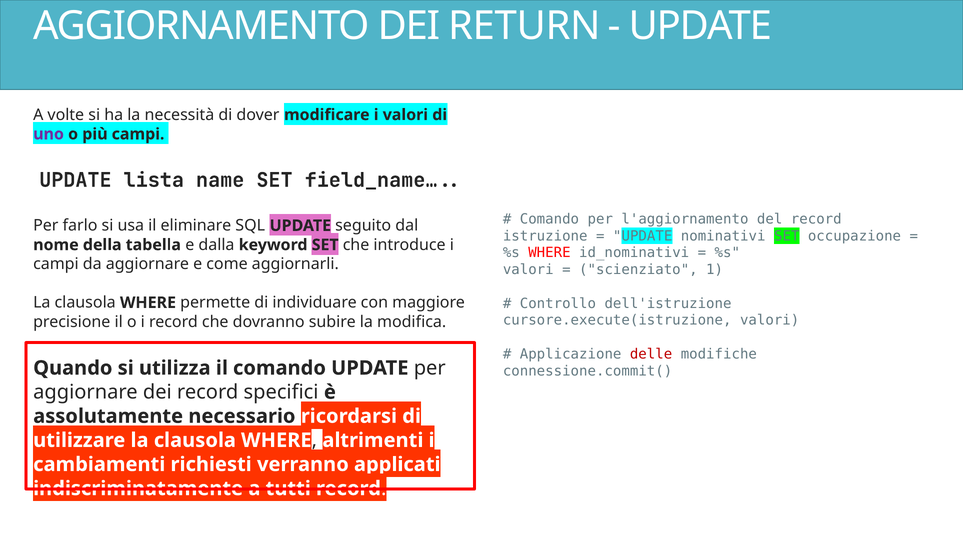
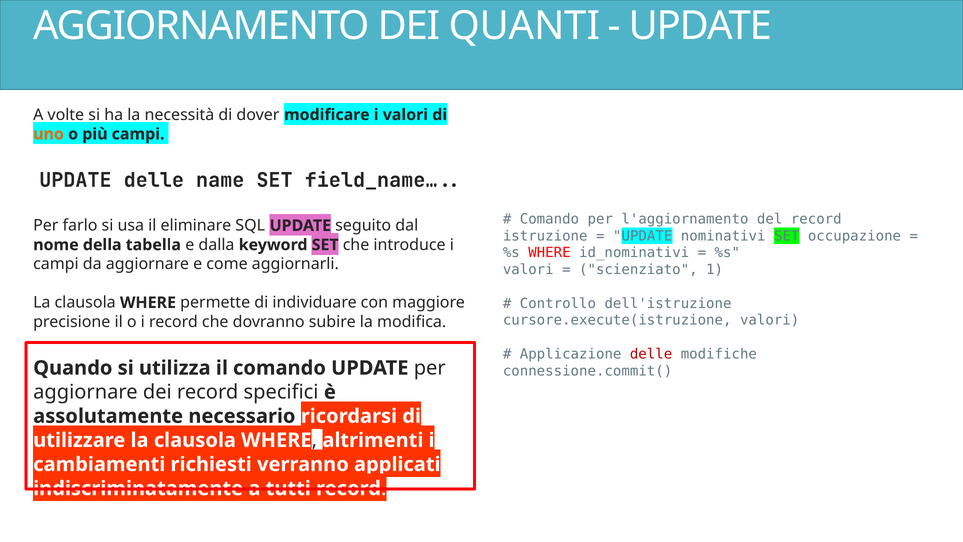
RETURN: RETURN -> QUANTI
uno colour: purple -> orange
lista_name: lista_name -> delle_name
